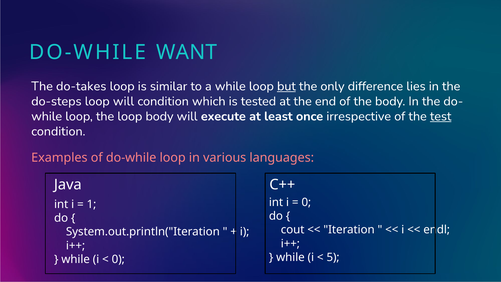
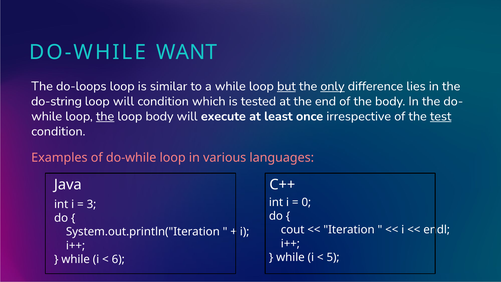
do-takes: do-takes -> do-loops
only underline: none -> present
do-steps: do-steps -> do-string
the at (105, 116) underline: none -> present
1: 1 -> 3
0 at (118, 259): 0 -> 6
